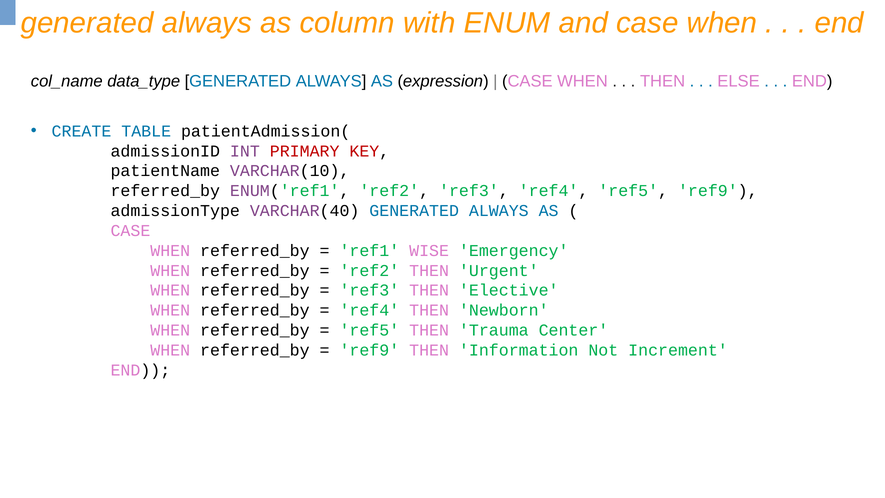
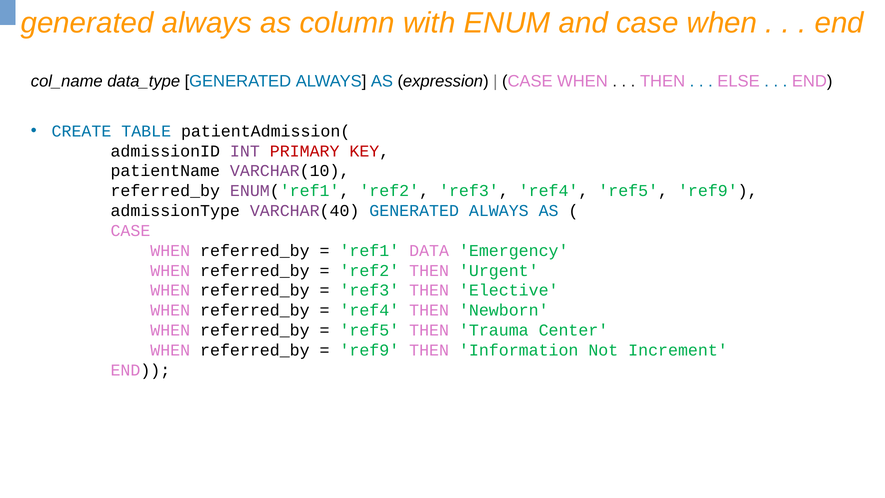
WISE: WISE -> DATA
